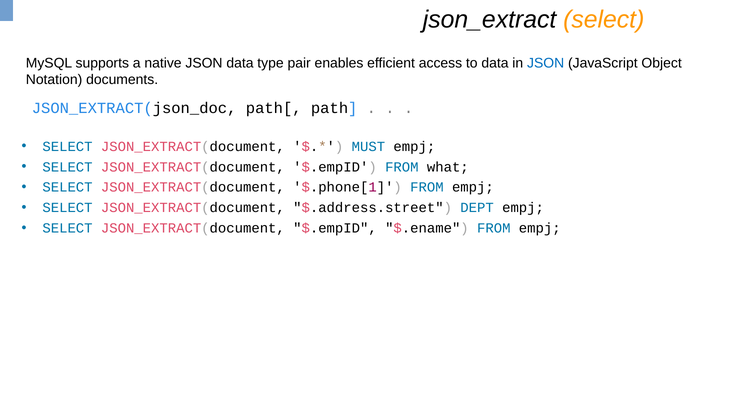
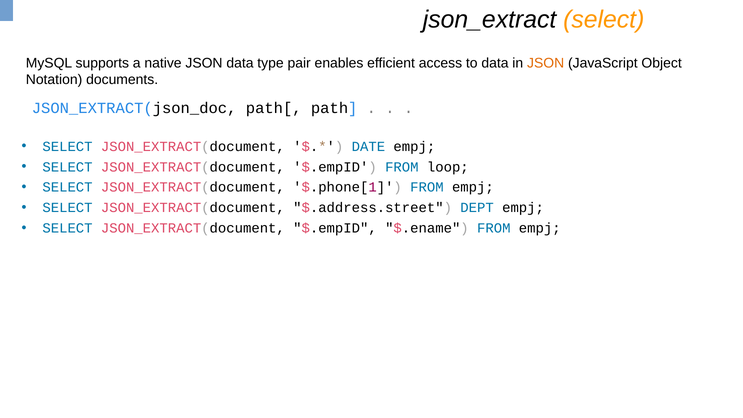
JSON at (546, 63) colour: blue -> orange
MUST: MUST -> DATE
what: what -> loop
